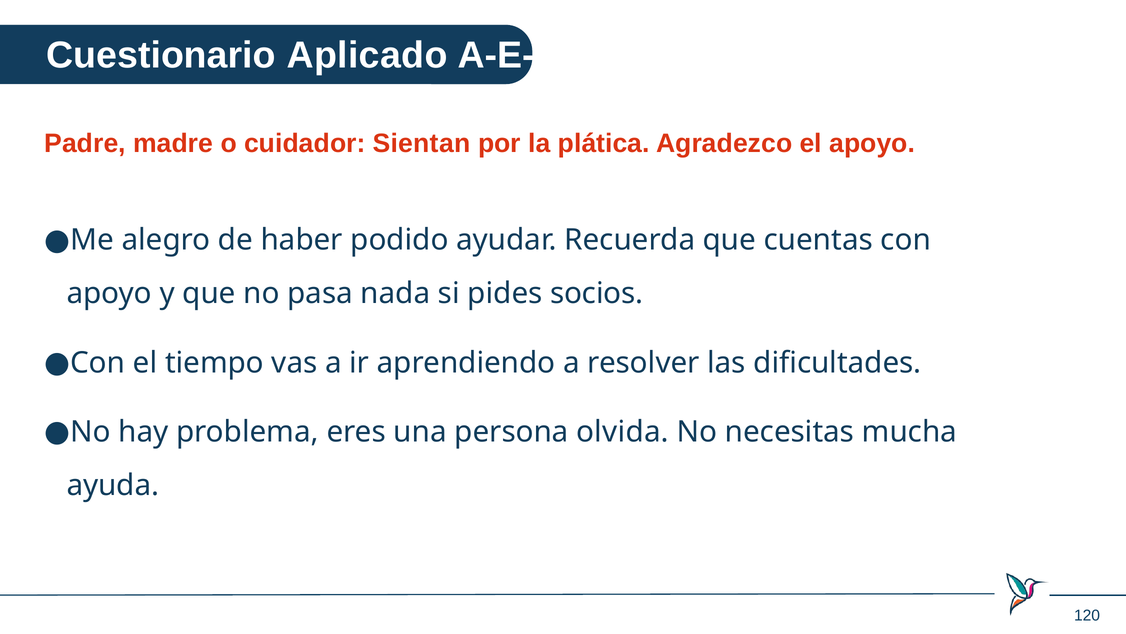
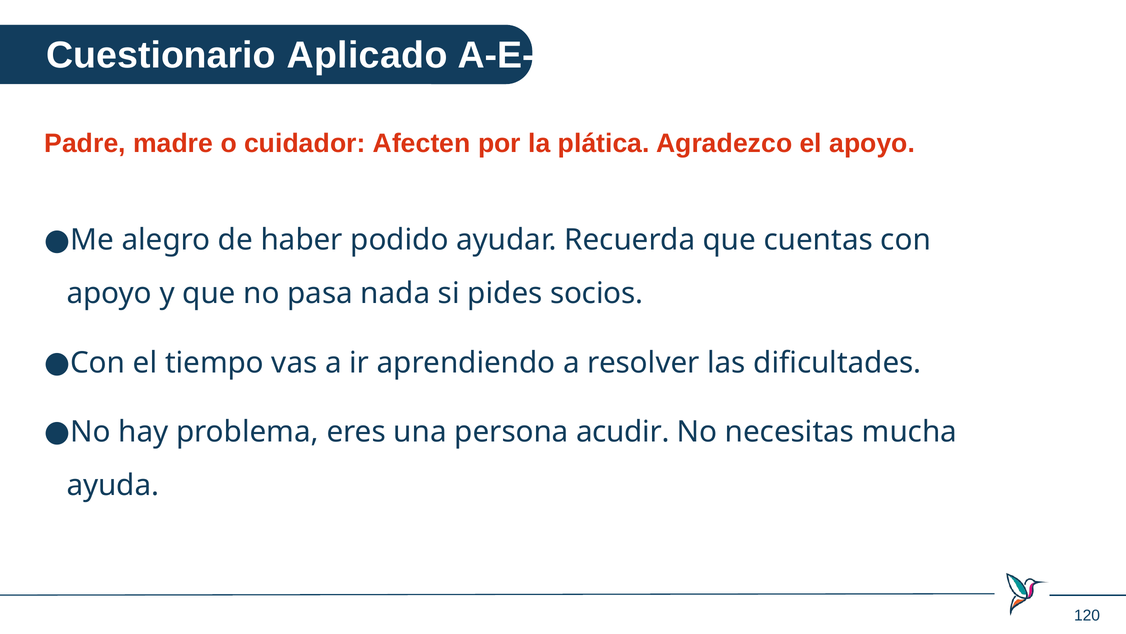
Sientan: Sientan -> Afecten
olvida: olvida -> acudir
